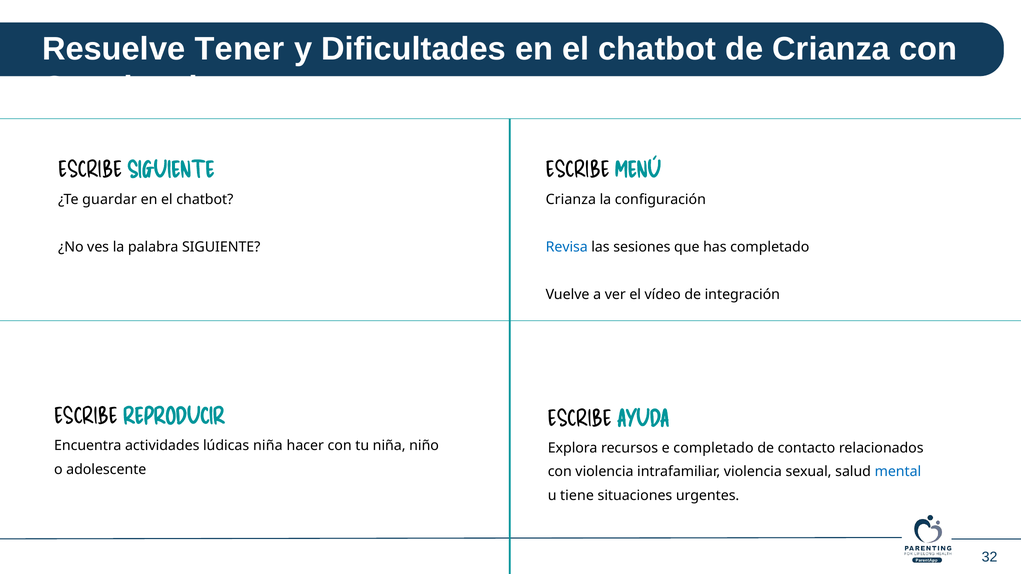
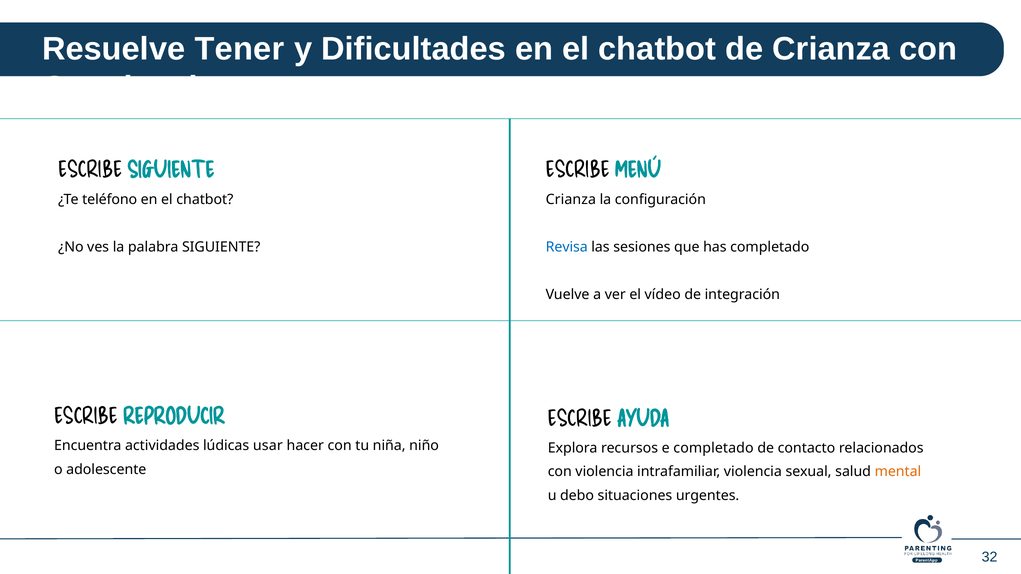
guardar: guardar -> teléfono
lúdicas niña: niña -> usar
mental colour: blue -> orange
tiene: tiene -> debo
